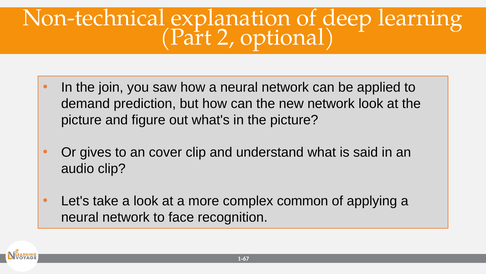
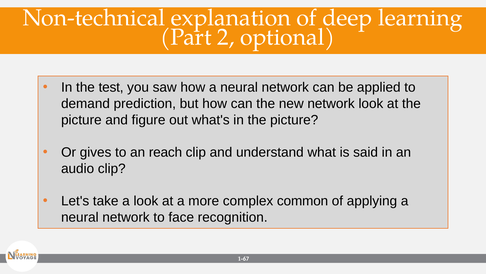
join: join -> test
cover: cover -> reach
